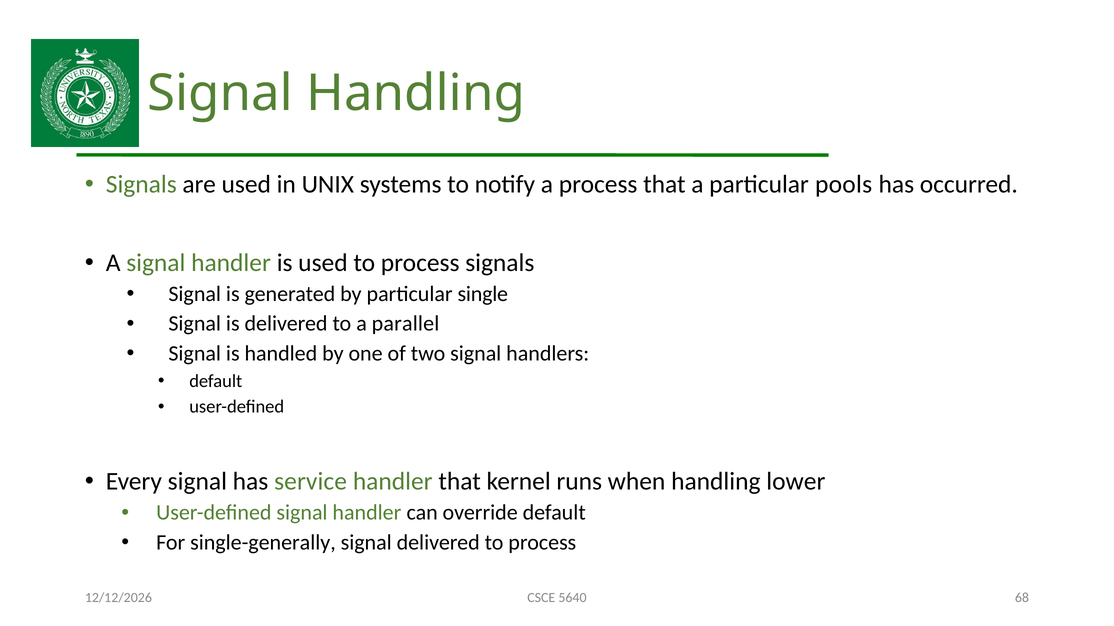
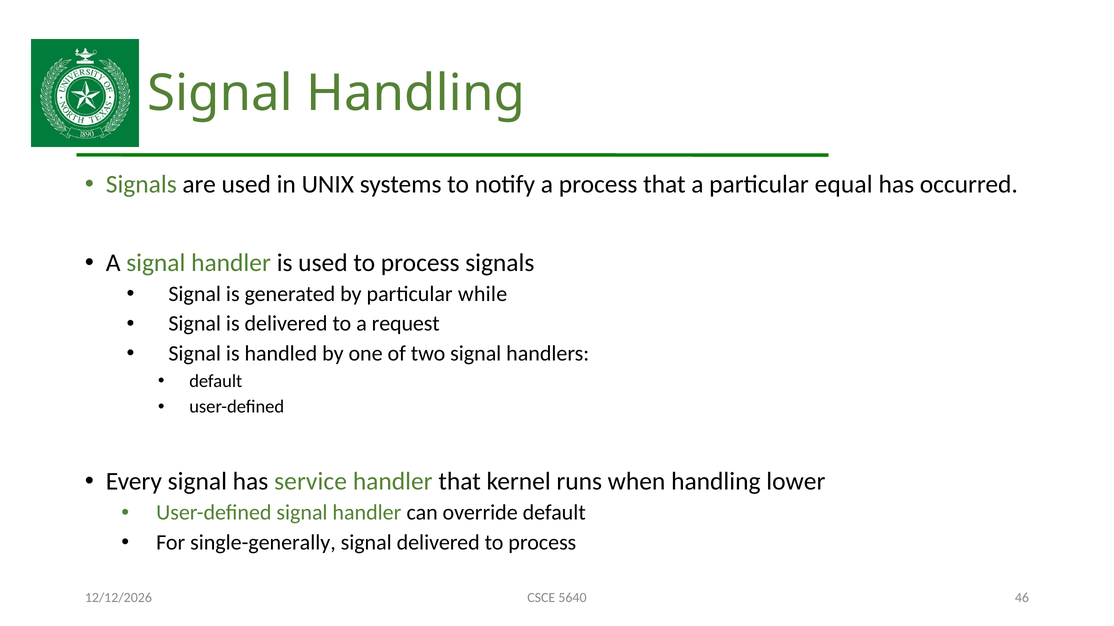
pools: pools -> equal
single: single -> while
parallel: parallel -> request
68: 68 -> 46
